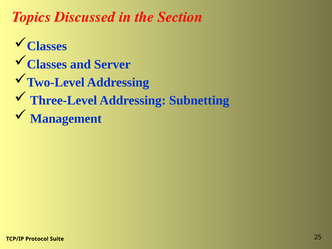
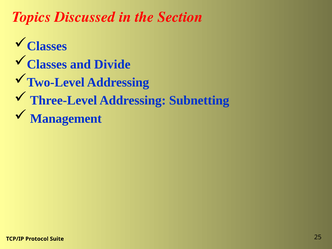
Server: Server -> Divide
